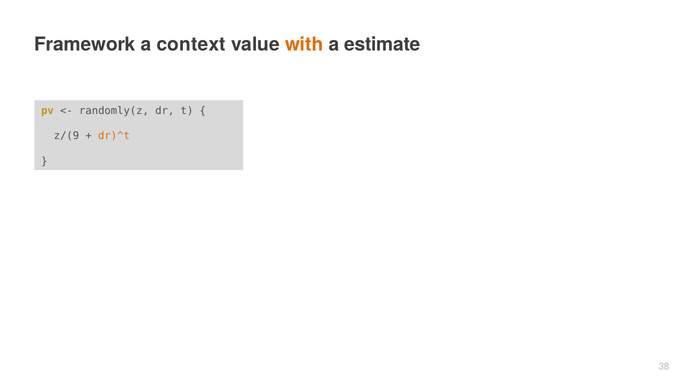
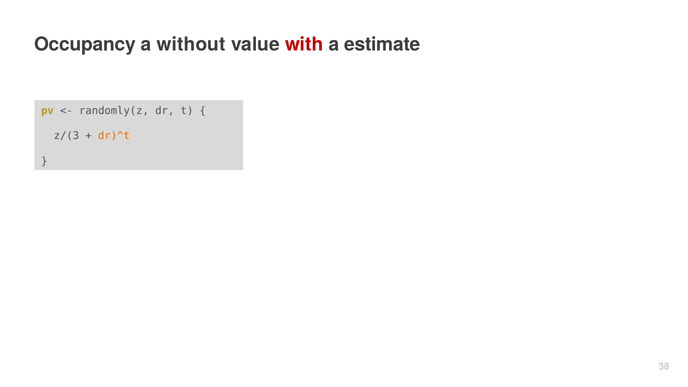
Framework: Framework -> Occupancy
context: context -> without
with colour: orange -> red
z/(9: z/(9 -> z/(3
